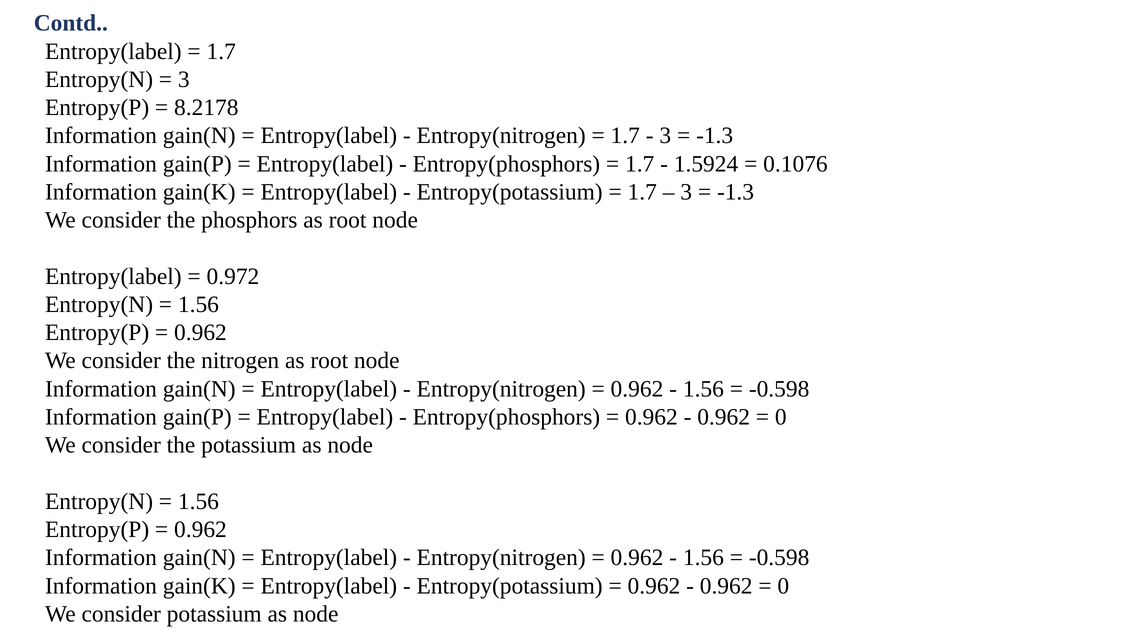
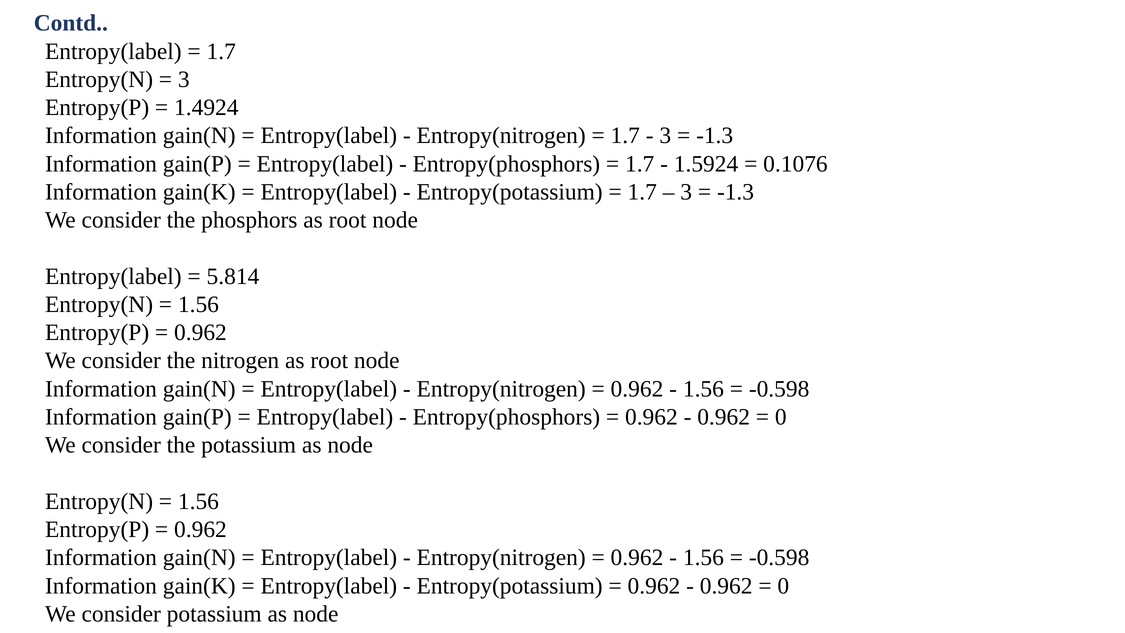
8.2178: 8.2178 -> 1.4924
0.972: 0.972 -> 5.814
